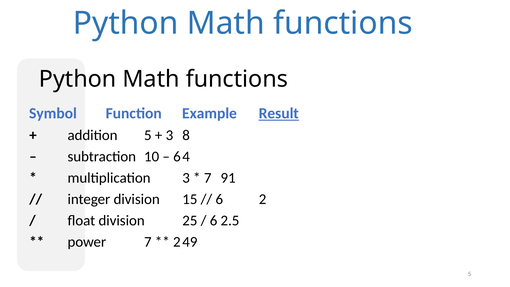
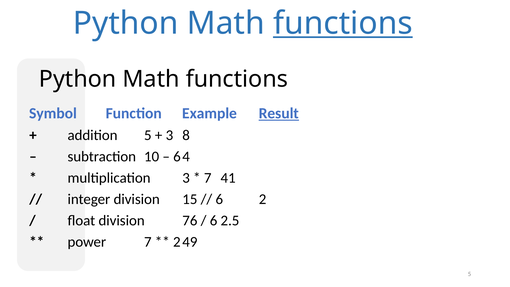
functions at (343, 23) underline: none -> present
91: 91 -> 41
25: 25 -> 76
